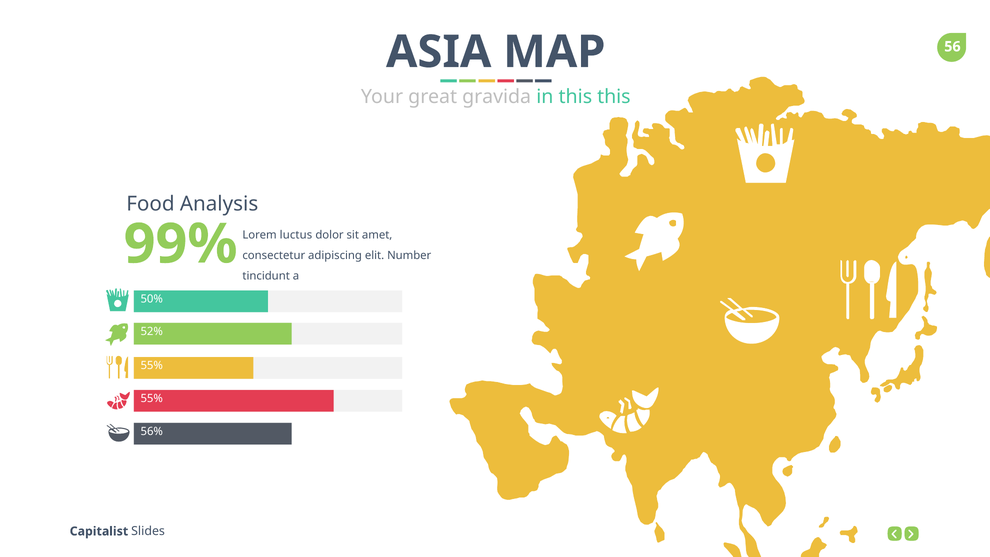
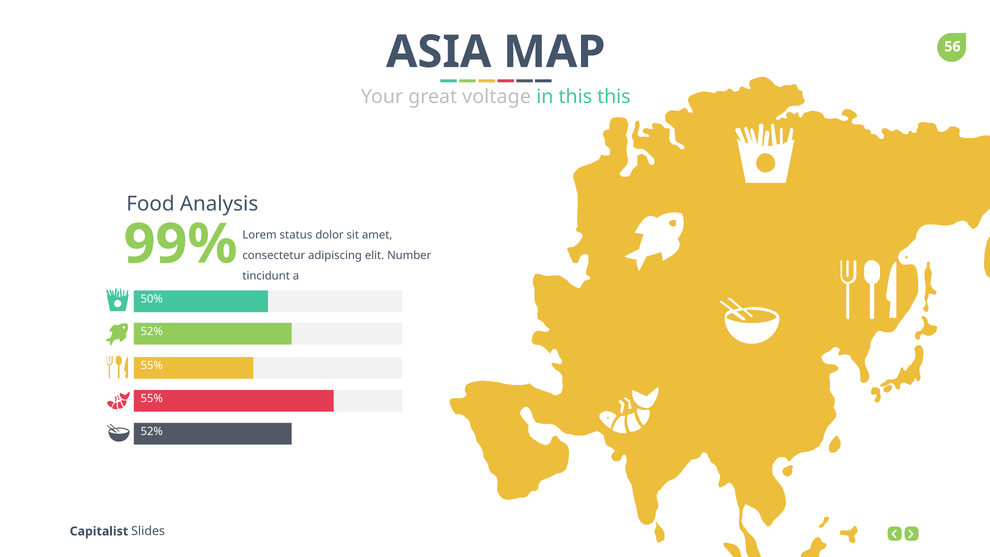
gravida: gravida -> voltage
luctus: luctus -> status
56% at (152, 432): 56% -> 52%
